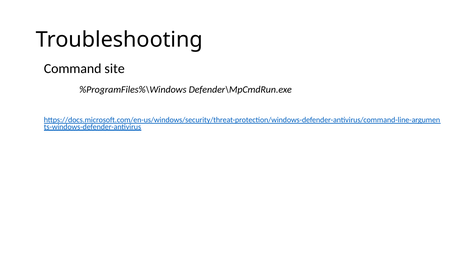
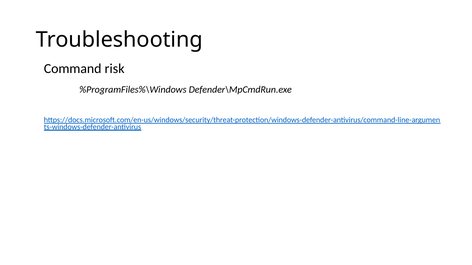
site: site -> risk
